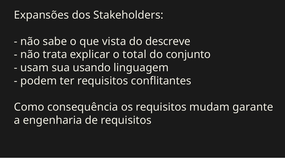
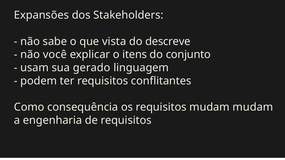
trata: trata -> você
total: total -> itens
usando: usando -> gerado
mudam garante: garante -> mudam
